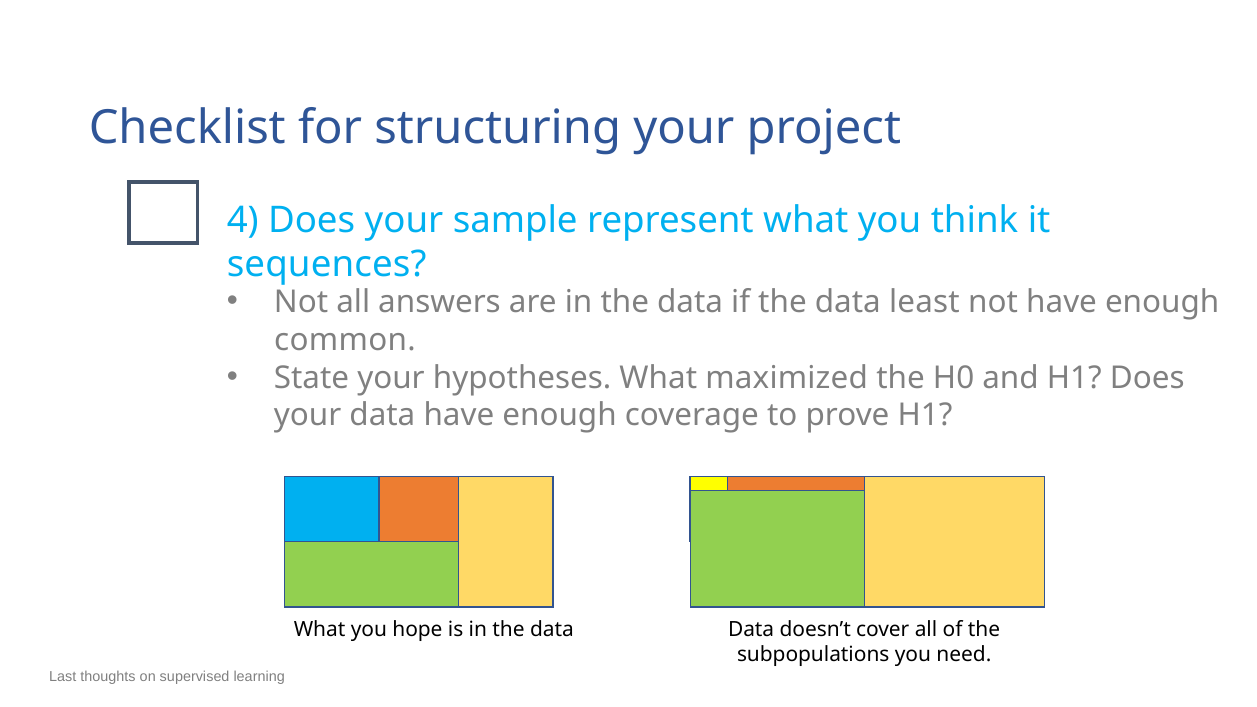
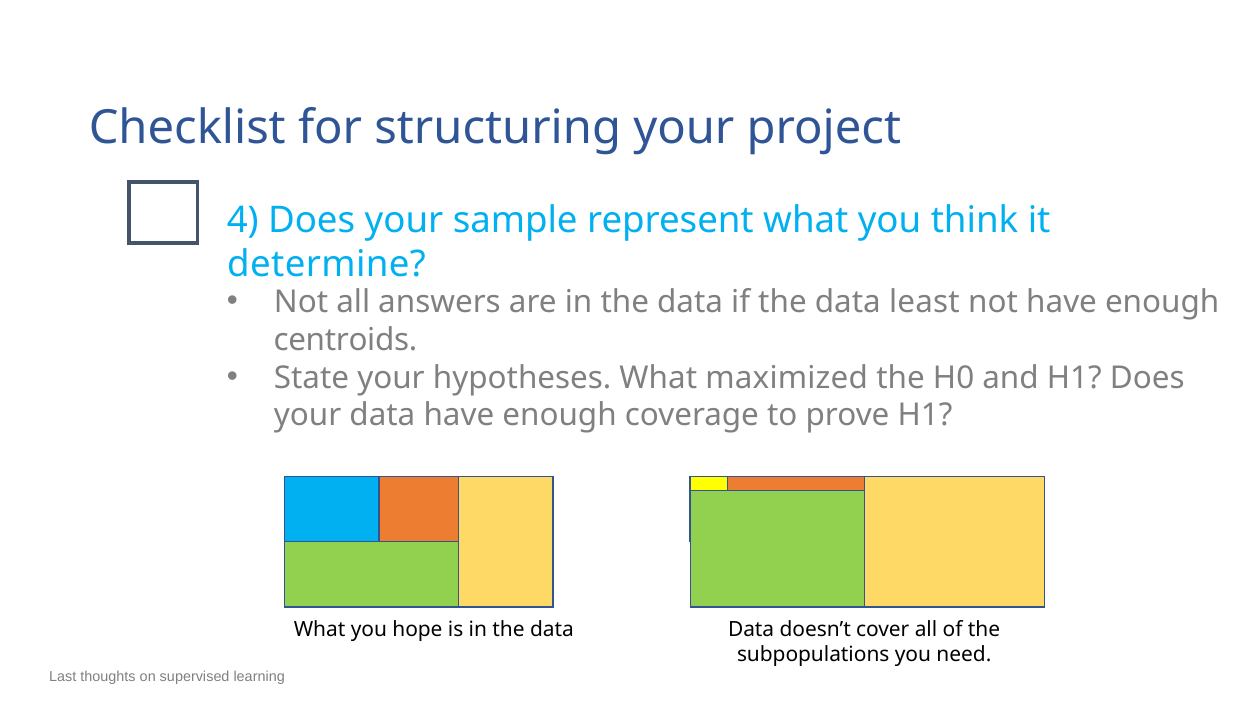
sequences: sequences -> determine
common: common -> centroids
